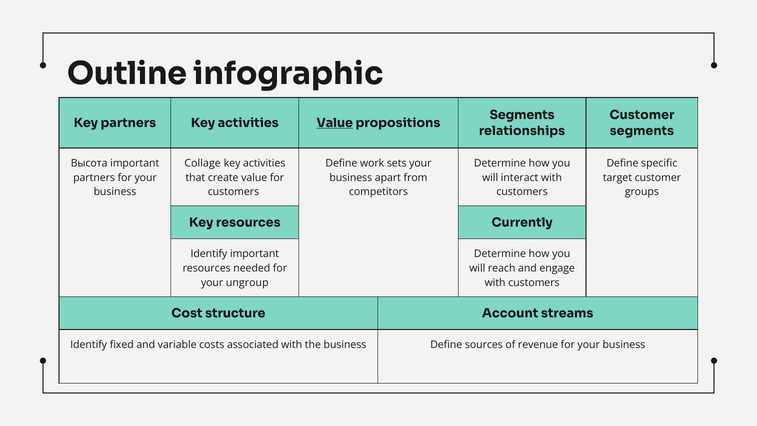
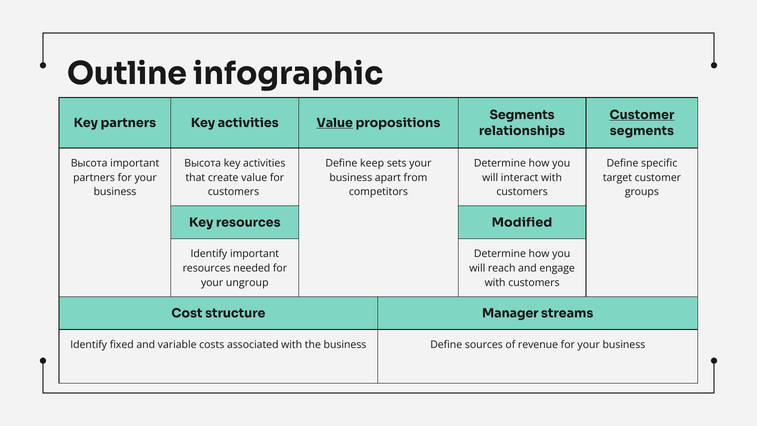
Customer at (642, 115) underline: none -> present
Collage at (203, 163): Collage -> Высота
work: work -> keep
Currently: Currently -> Modified
Account: Account -> Manager
